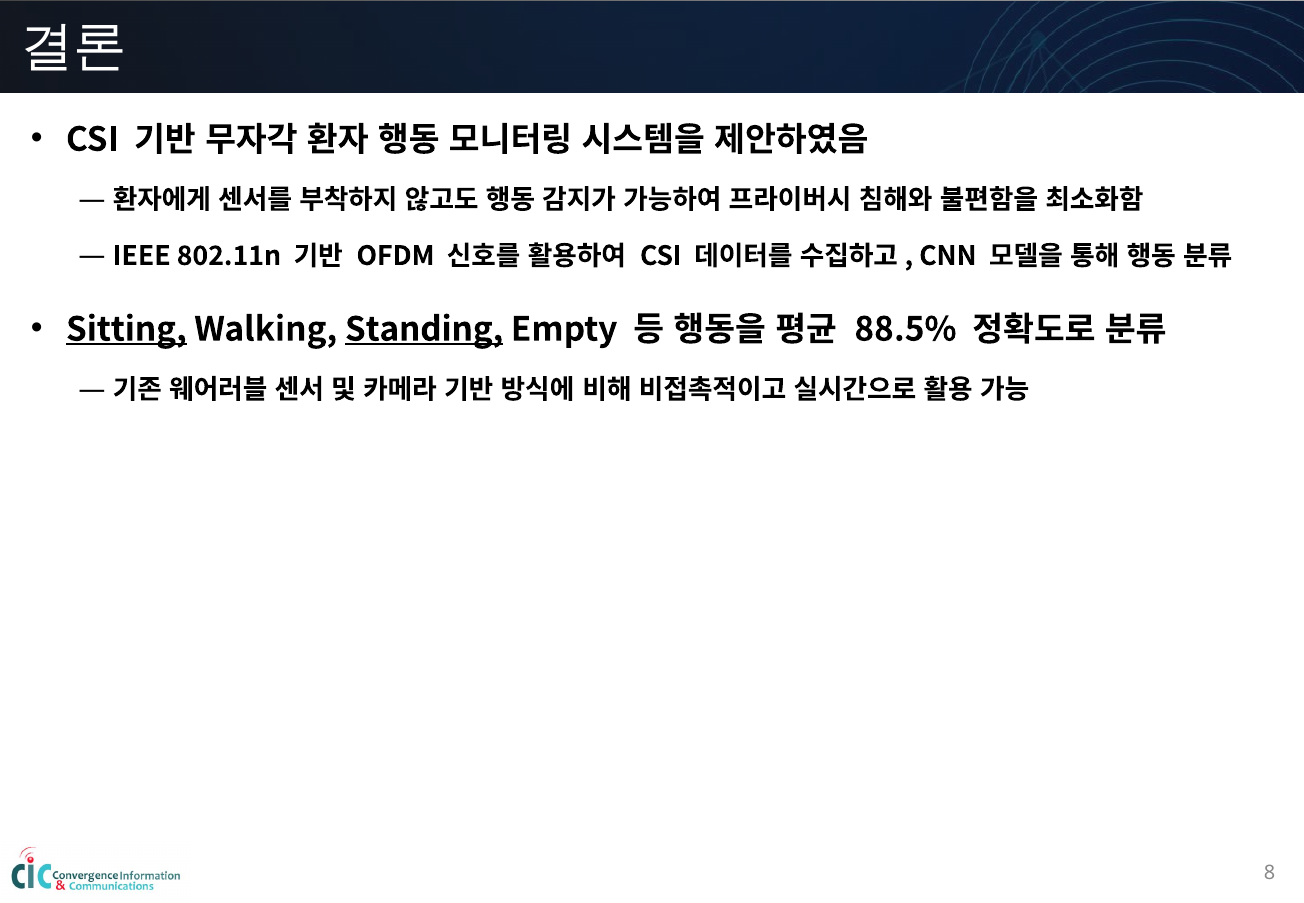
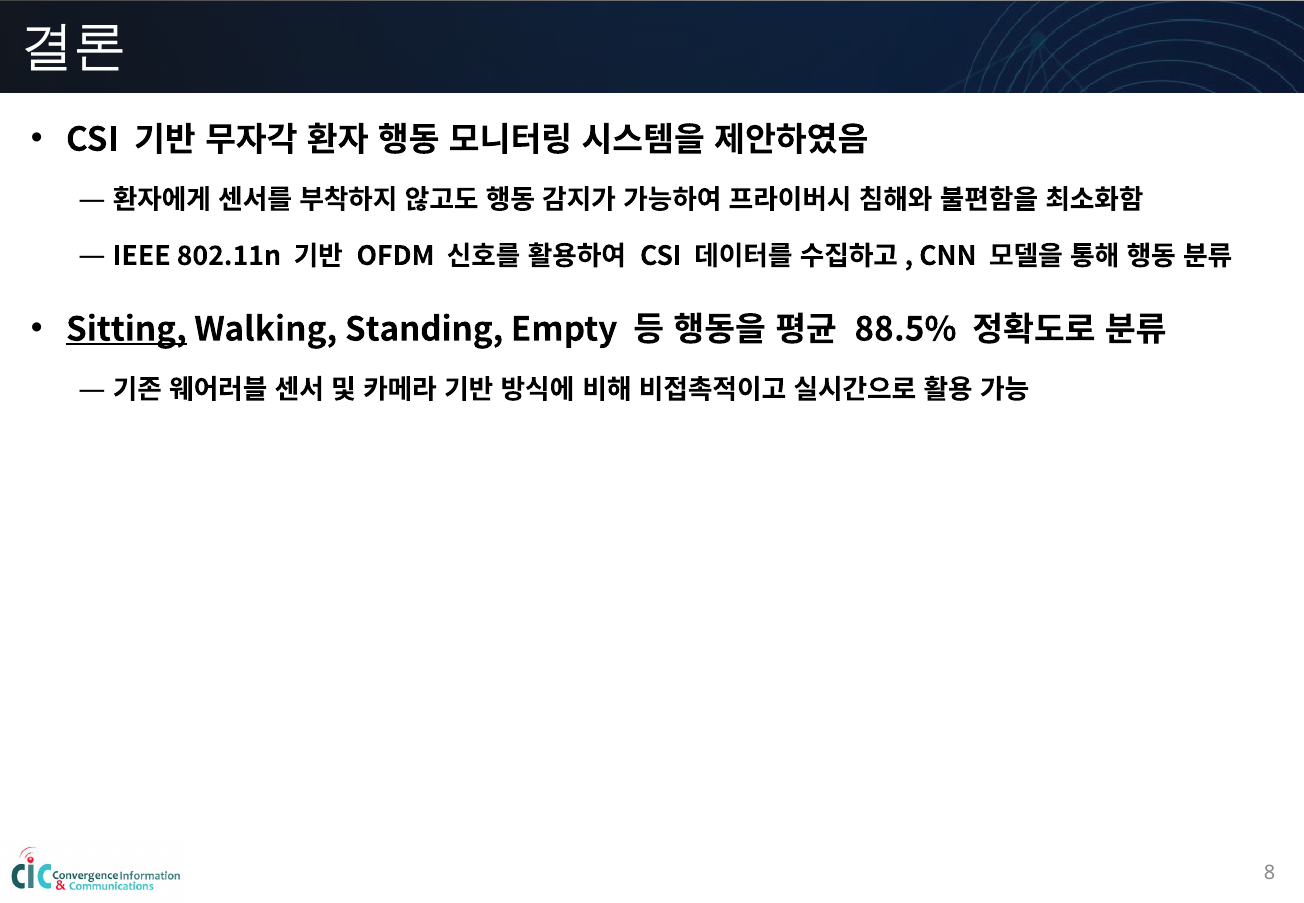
Standing underline: present -> none
